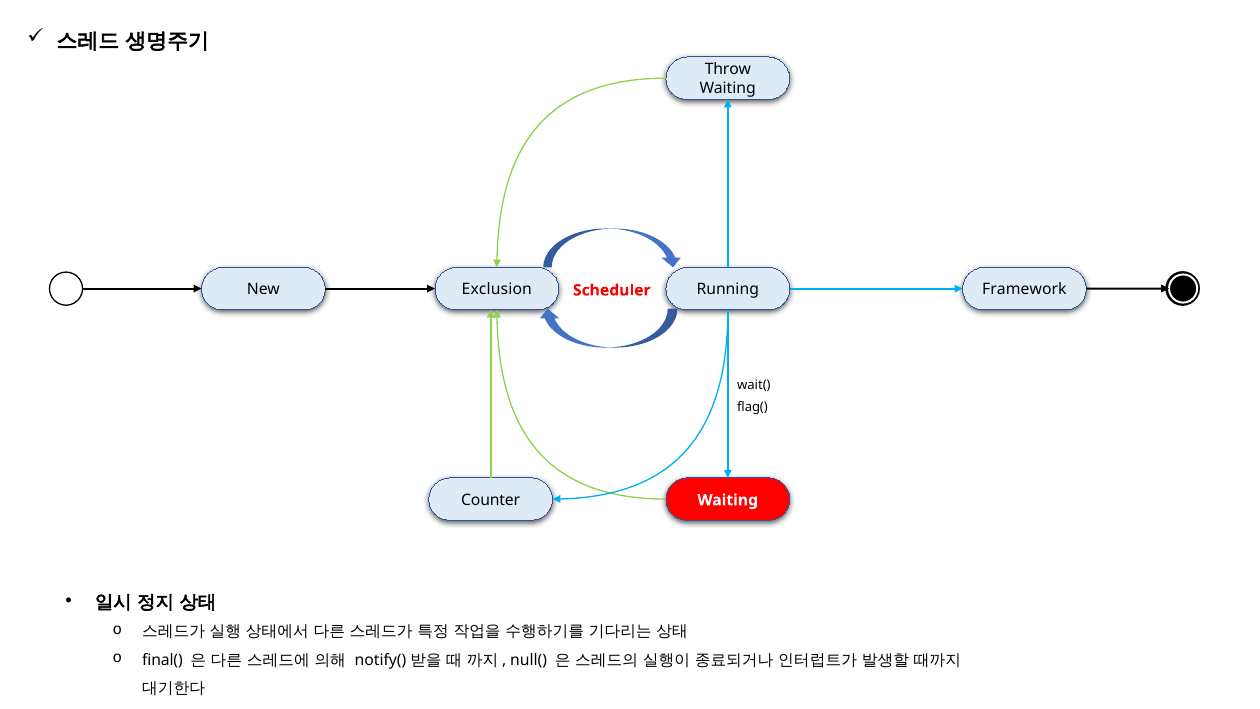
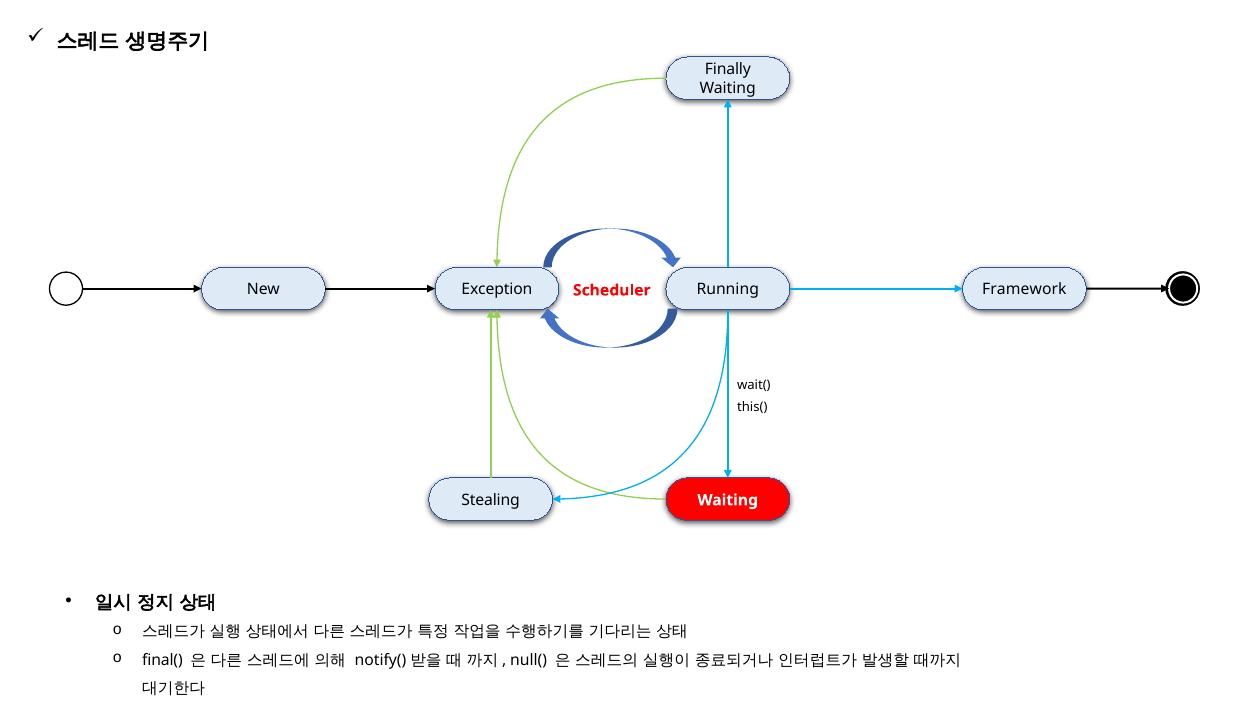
Throw: Throw -> Finally
Exclusion: Exclusion -> Exception
flag(: flag( -> this(
Counter: Counter -> Stealing
